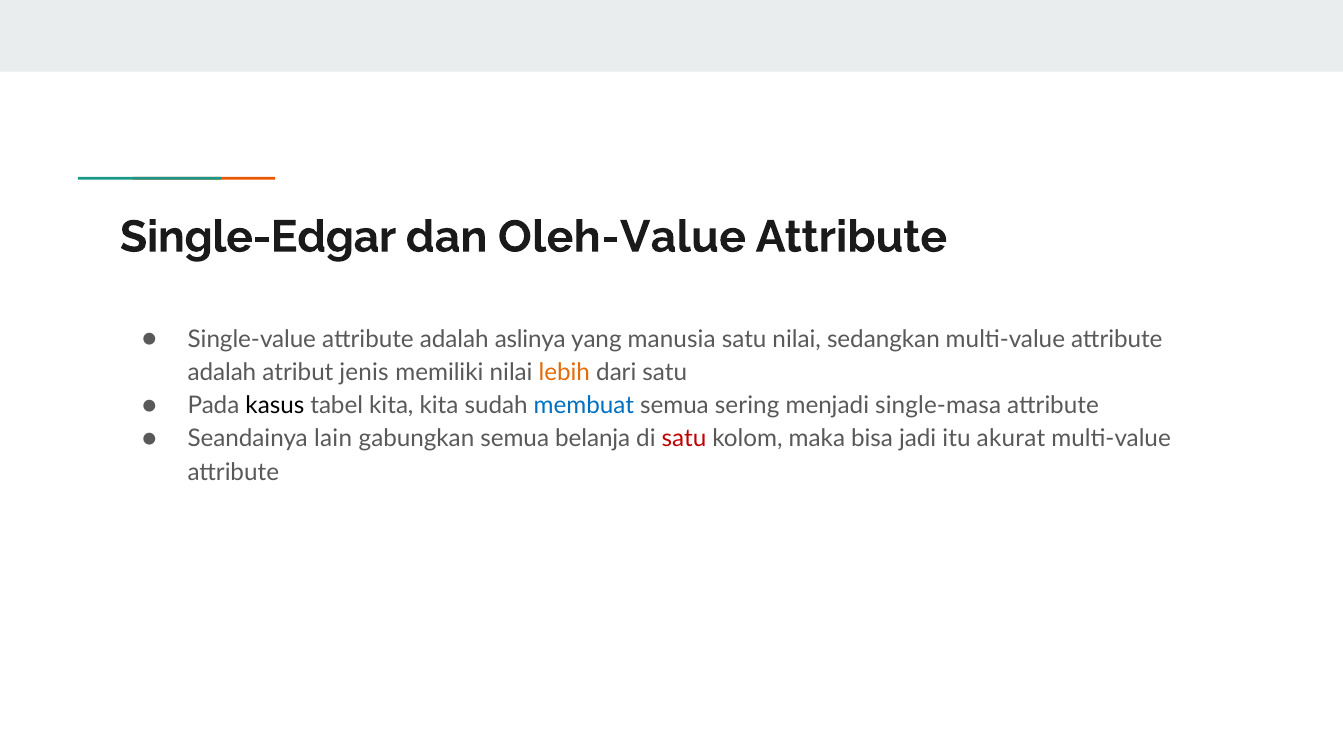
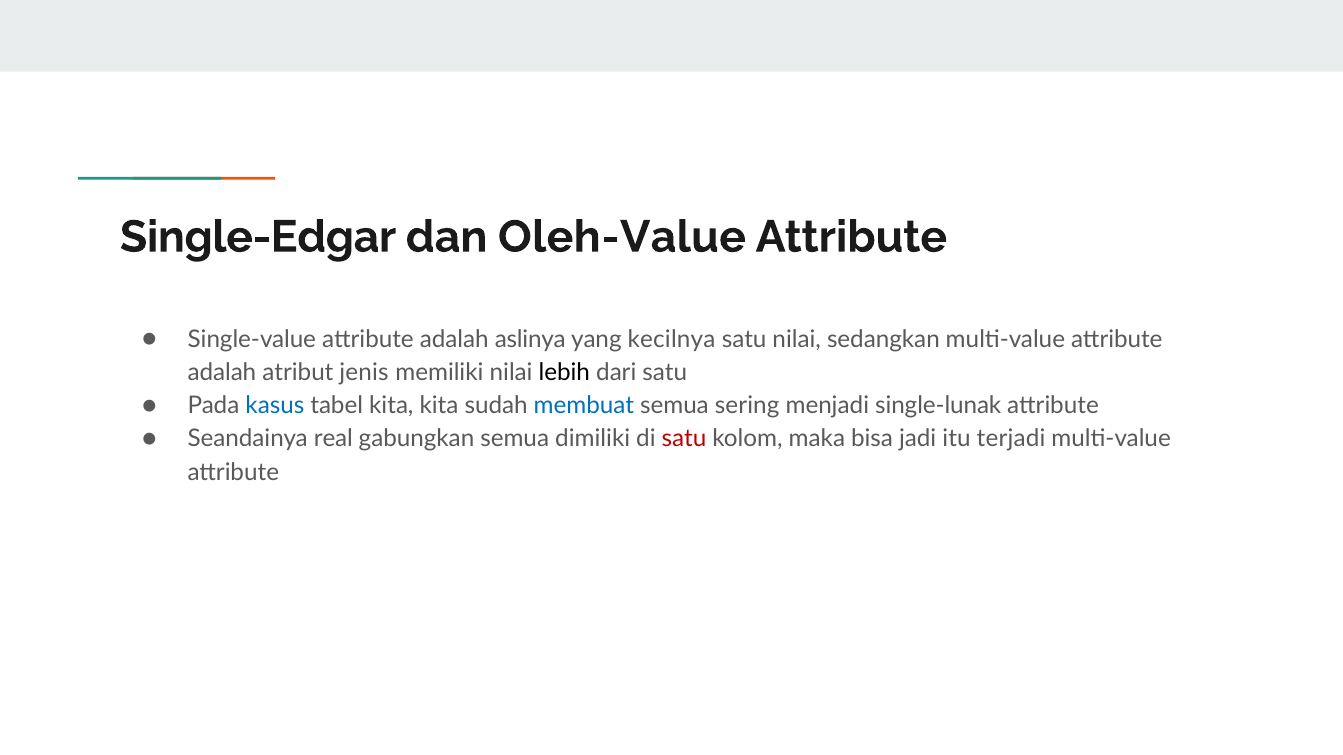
manusia: manusia -> kecilnya
lebih colour: orange -> black
kasus colour: black -> blue
single-masa: single-masa -> single-lunak
lain: lain -> real
belanja: belanja -> dimiliki
akurat: akurat -> terjadi
